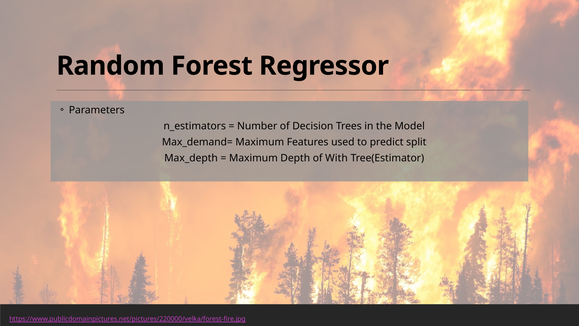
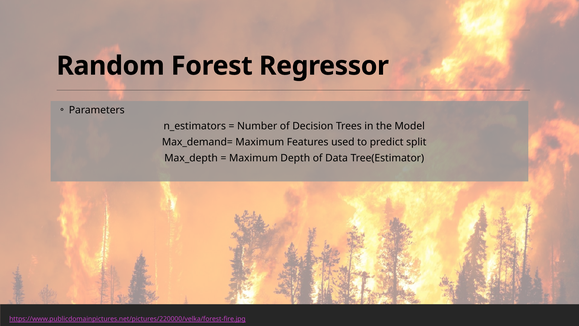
With: With -> Data
